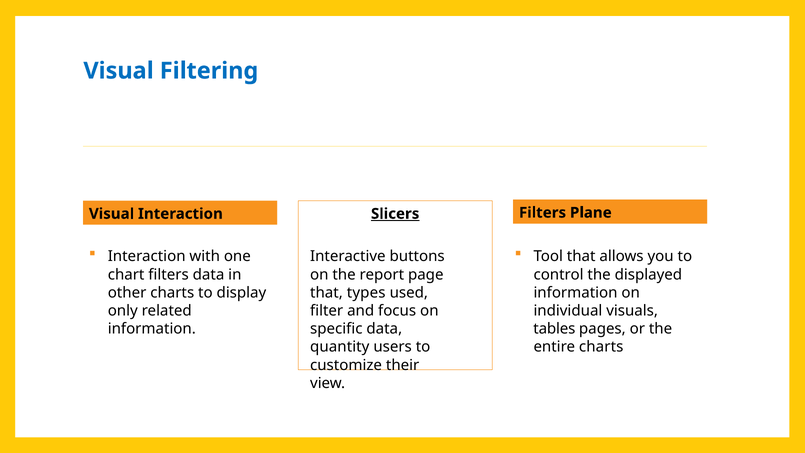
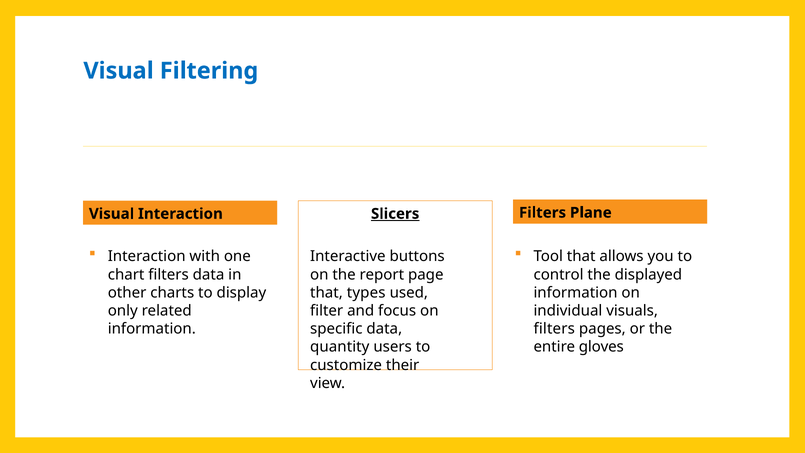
tables at (554, 329): tables -> filters
entire charts: charts -> gloves
